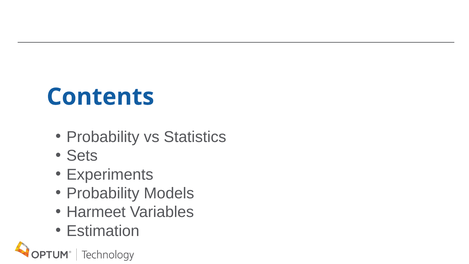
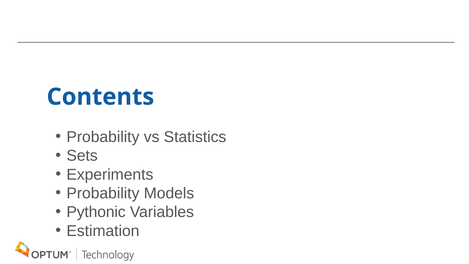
Harmeet: Harmeet -> Pythonic
